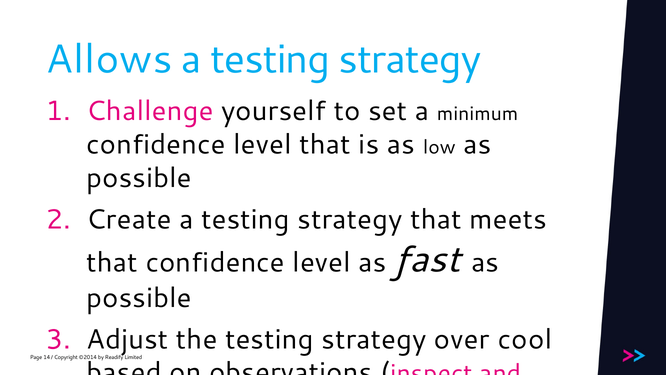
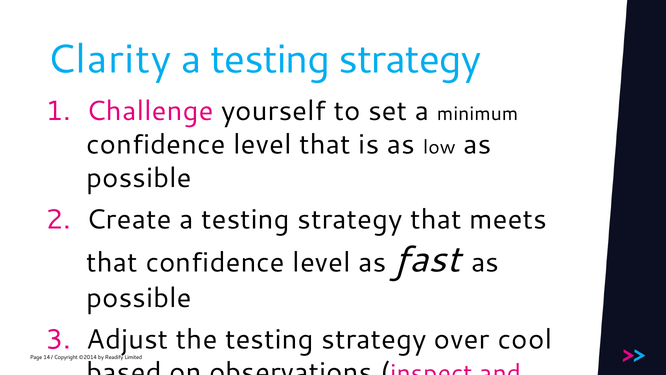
Allows: Allows -> Clarity
